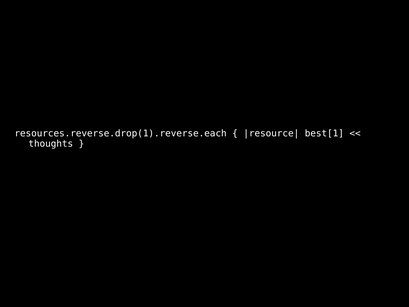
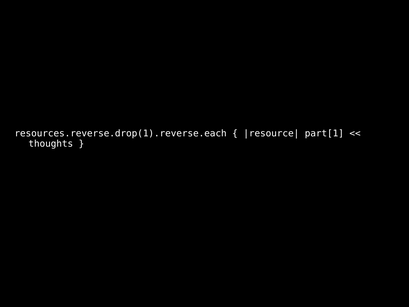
best[1: best[1 -> part[1
